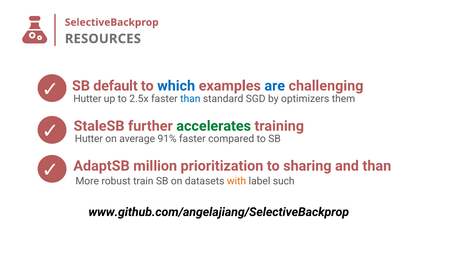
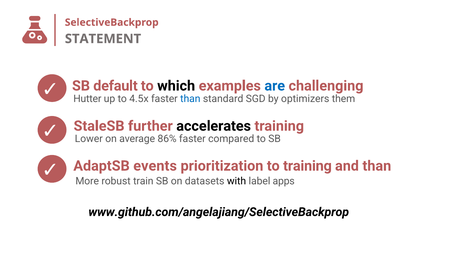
RESOURCES: RESOURCES -> STATEMENT
which colour: blue -> black
2.5x: 2.5x -> 4.5x
accelerates colour: green -> black
Hutter at (89, 139): Hutter -> Lower
91%: 91% -> 86%
million: million -> events
to sharing: sharing -> training
with colour: orange -> black
such: such -> apps
